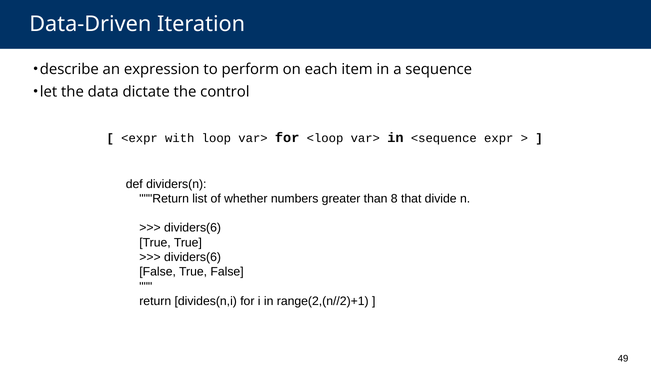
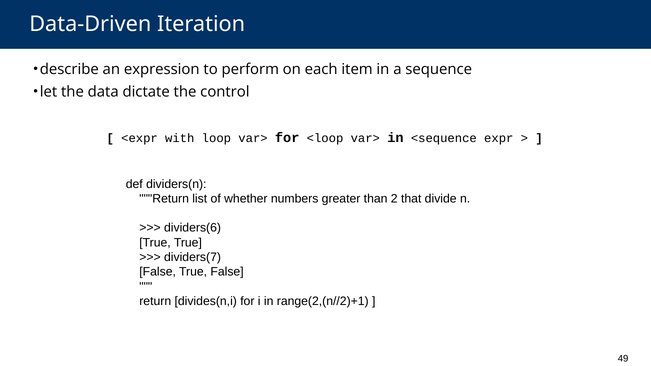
8: 8 -> 2
dividers(6 at (193, 257): dividers(6 -> dividers(7
